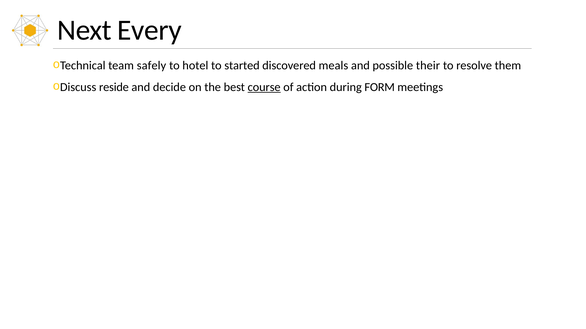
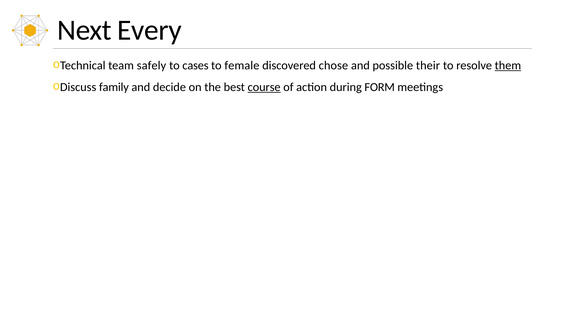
hotel: hotel -> cases
started: started -> female
meals: meals -> chose
them underline: none -> present
reside: reside -> family
